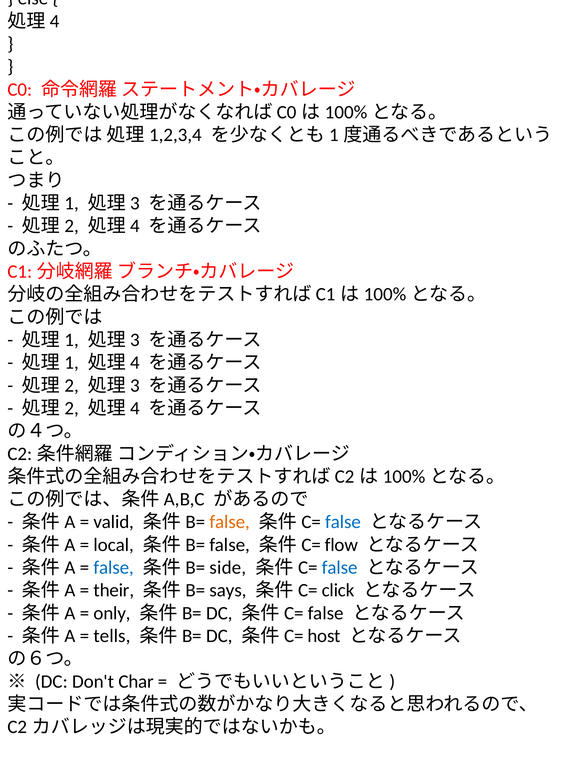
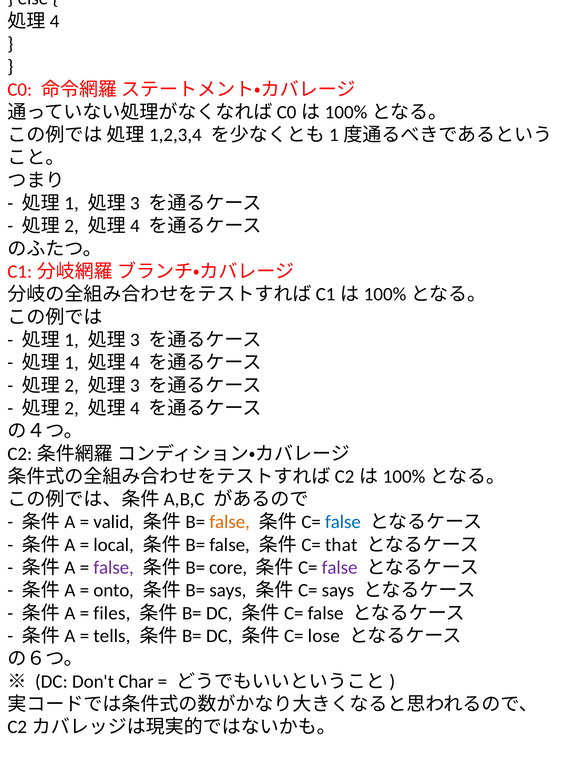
flow: flow -> that
false at (114, 568) colour: blue -> purple
side: side -> core
false at (340, 568) colour: blue -> purple
their: their -> onto
click at (338, 591): click -> says
only: only -> files
host: host -> lose
